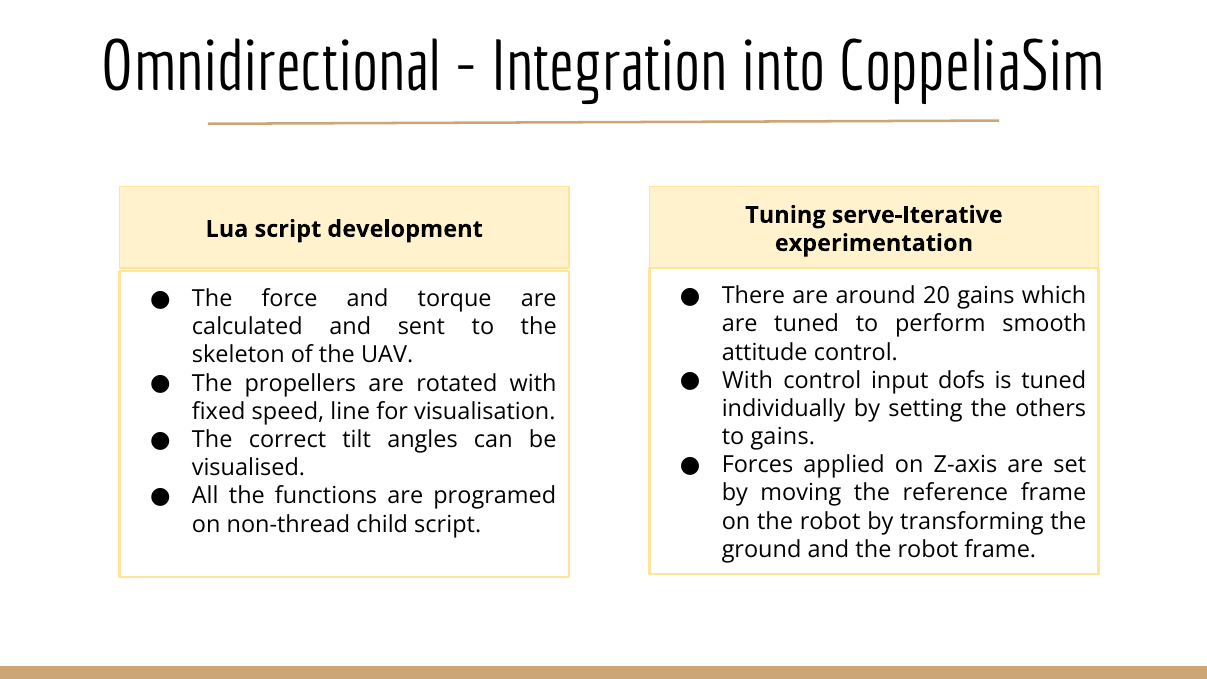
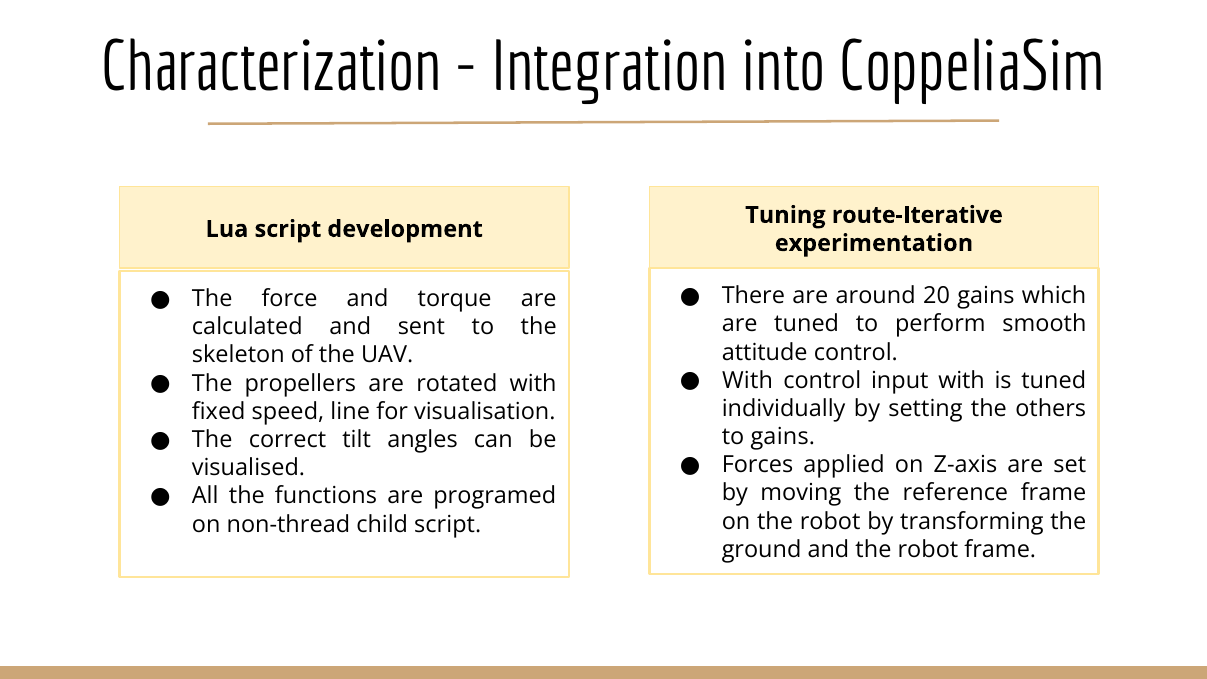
Omnidirectional: Omnidirectional -> Characterization
serve-Iterative: serve-Iterative -> route-Iterative
input dofs: dofs -> with
